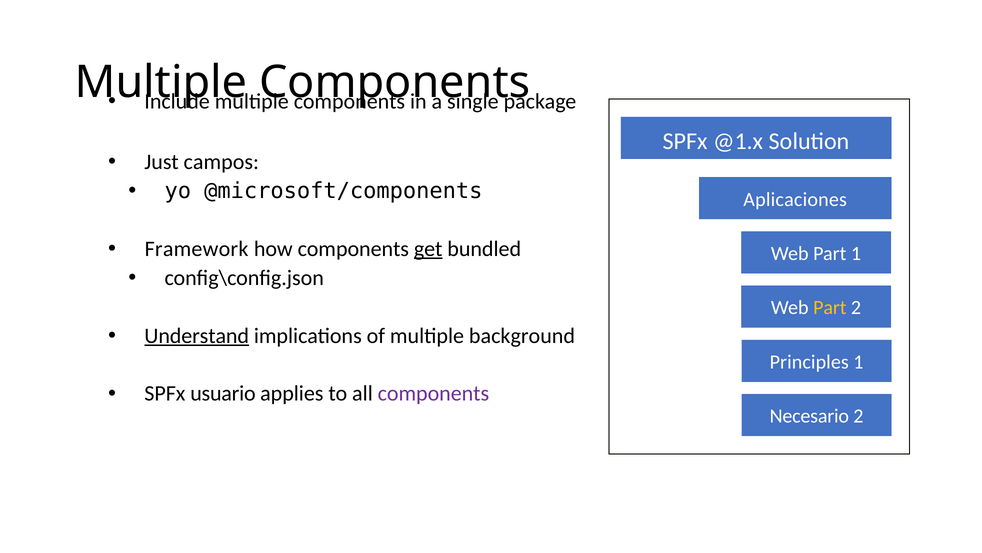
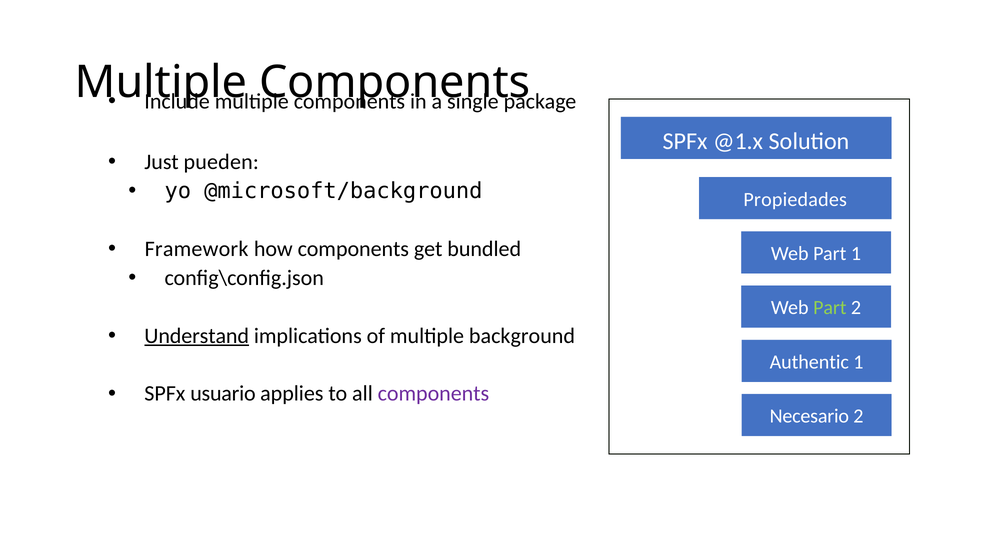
campos: campos -> pueden
@microsoft/components: @microsoft/components -> @microsoft/background
Aplicaciones: Aplicaciones -> Propiedades
get underline: present -> none
Part at (830, 307) colour: yellow -> light green
Principles: Principles -> Authentic
